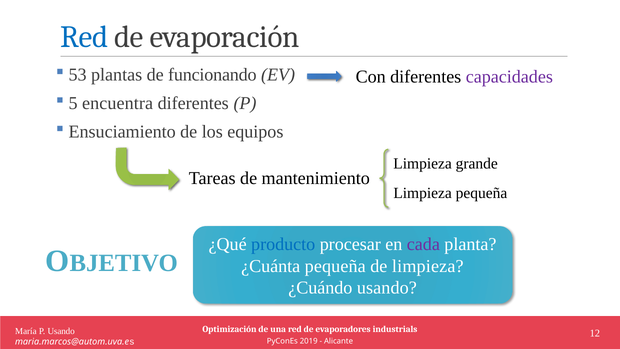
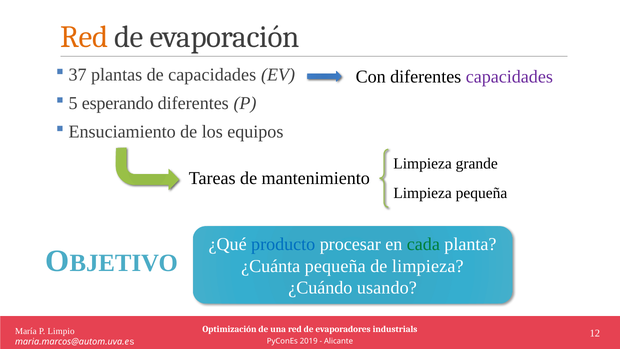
Red at (84, 37) colour: blue -> orange
53: 53 -> 37
de funcionando: funcionando -> capacidades
encuentra: encuentra -> esperando
cada colour: purple -> green
P Usando: Usando -> Limpio
